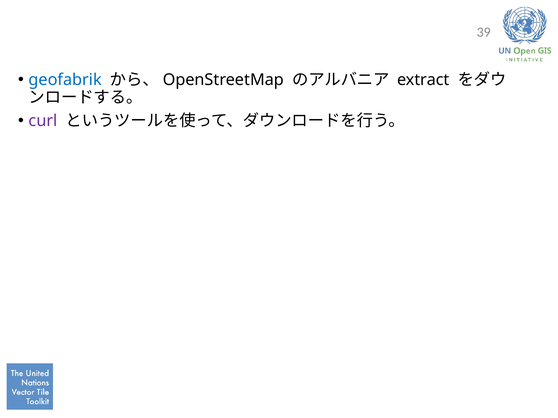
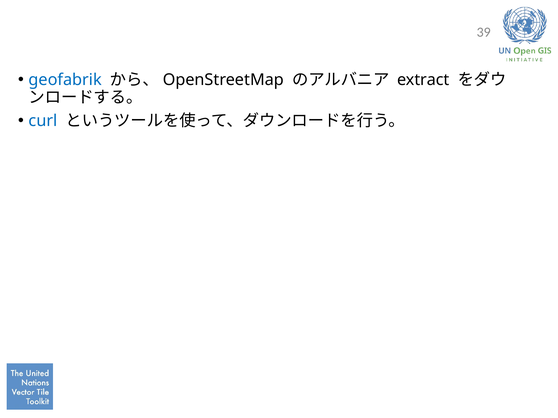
curl colour: purple -> blue
